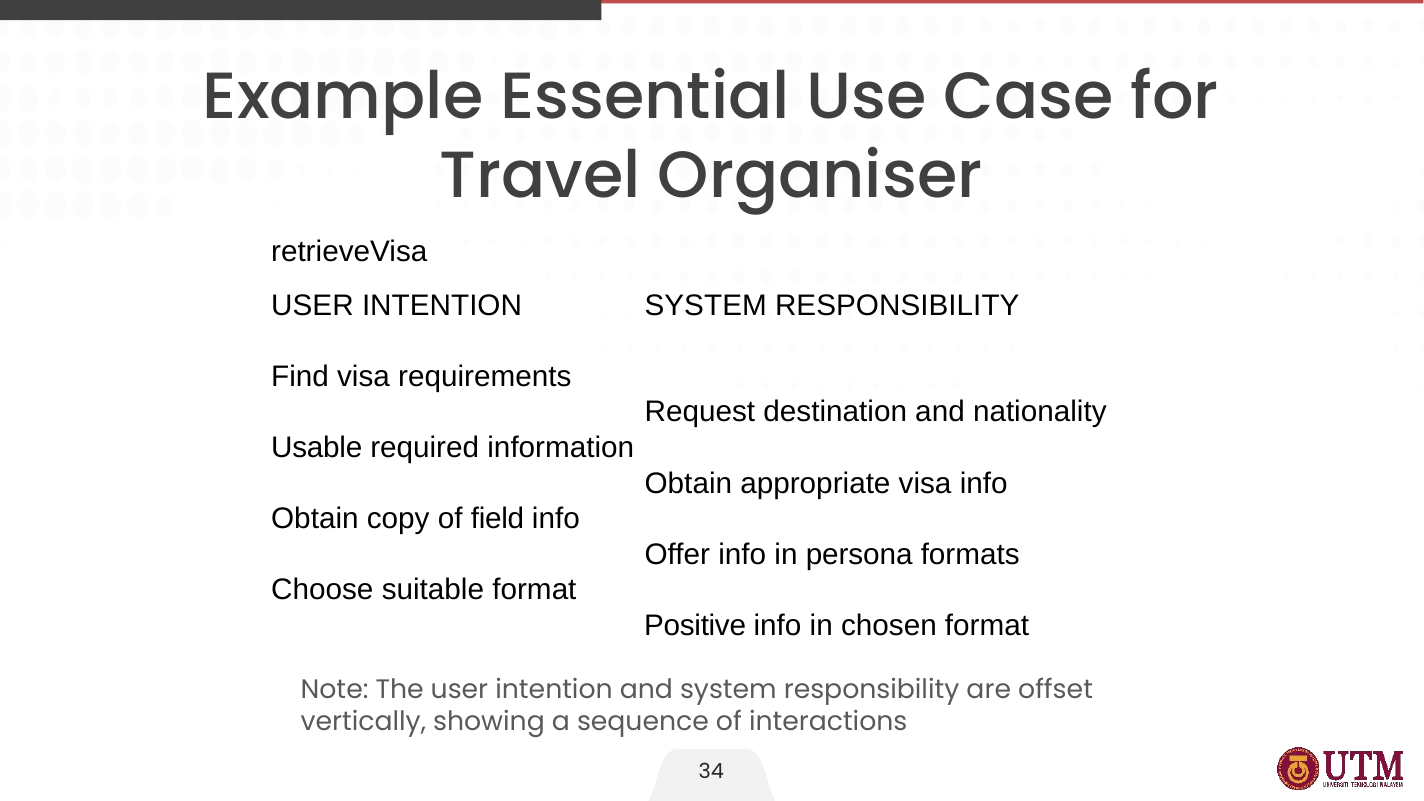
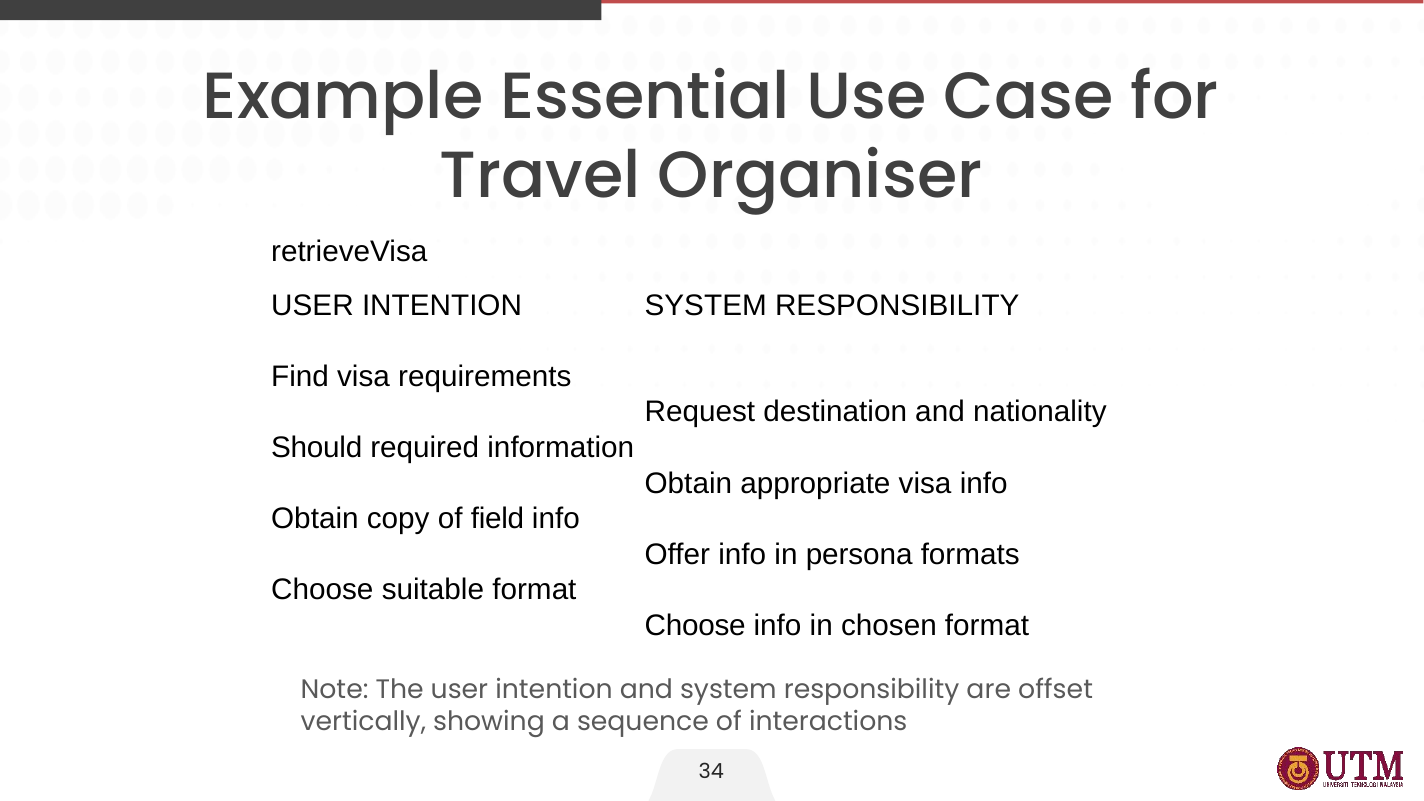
Usable: Usable -> Should
Positive at (695, 626): Positive -> Choose
